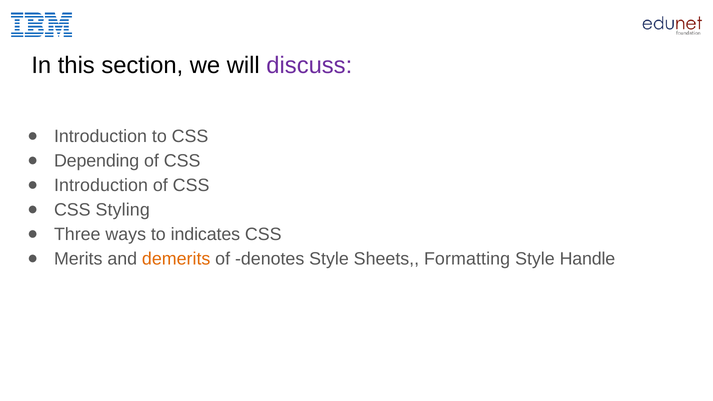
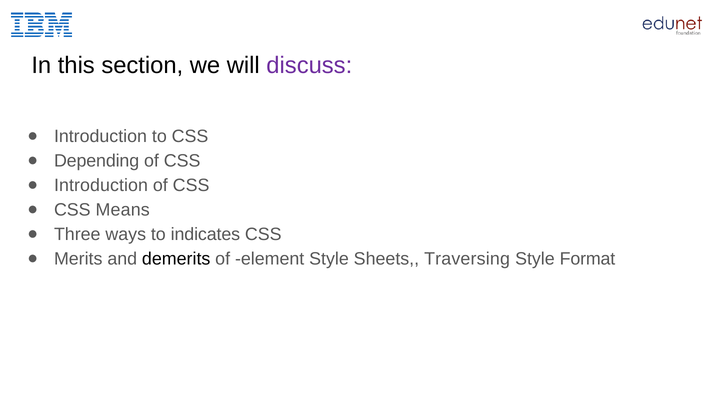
Styling: Styling -> Means
demerits colour: orange -> black
denotes: denotes -> element
Formatting: Formatting -> Traversing
Handle: Handle -> Format
